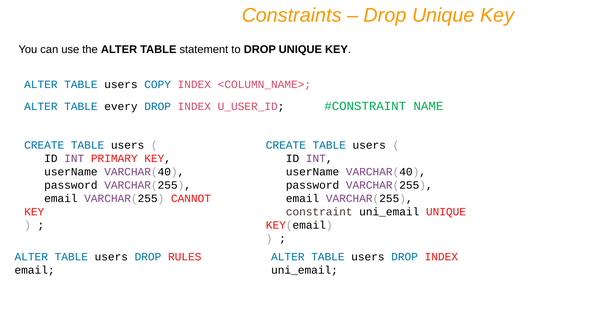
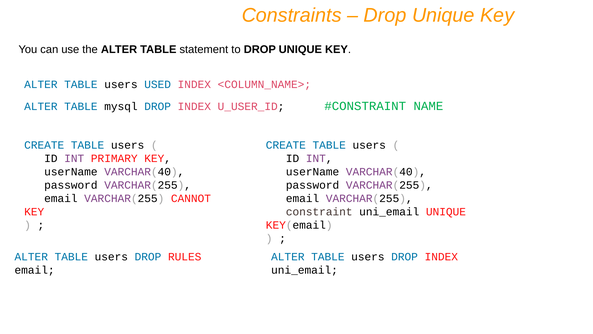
COPY: COPY -> USED
every: every -> mysql
